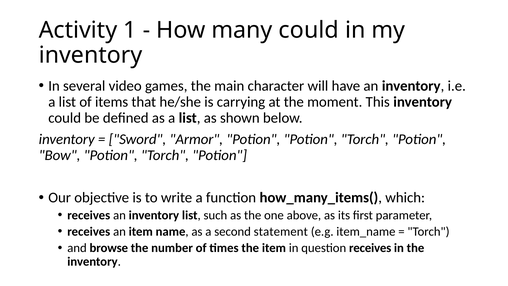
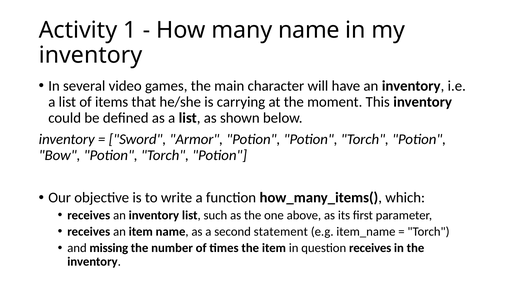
many could: could -> name
browse: browse -> missing
